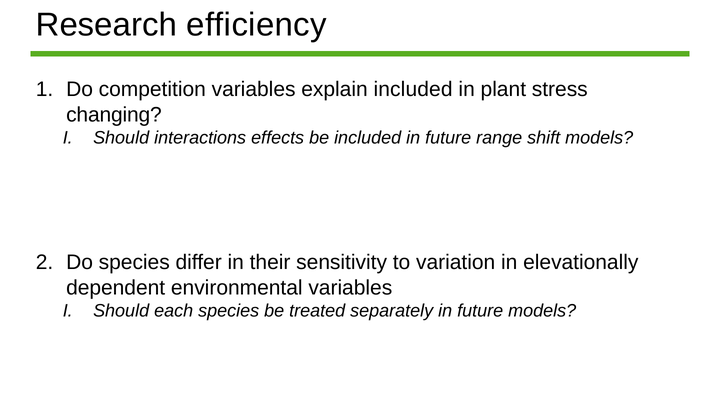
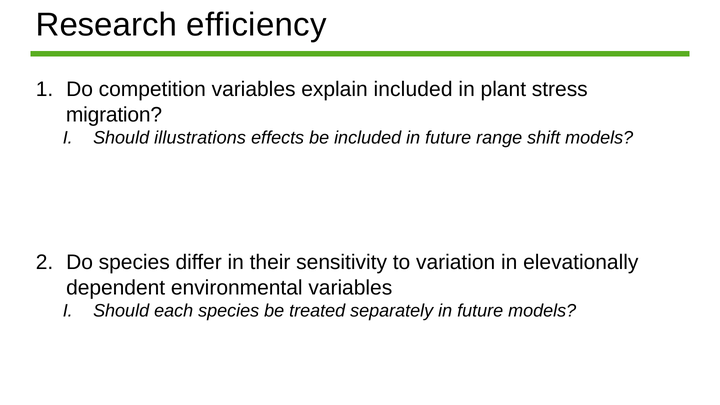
changing: changing -> migration
interactions: interactions -> illustrations
